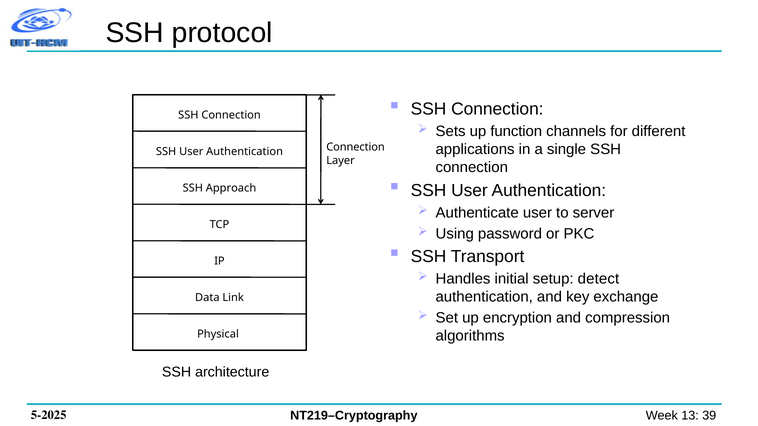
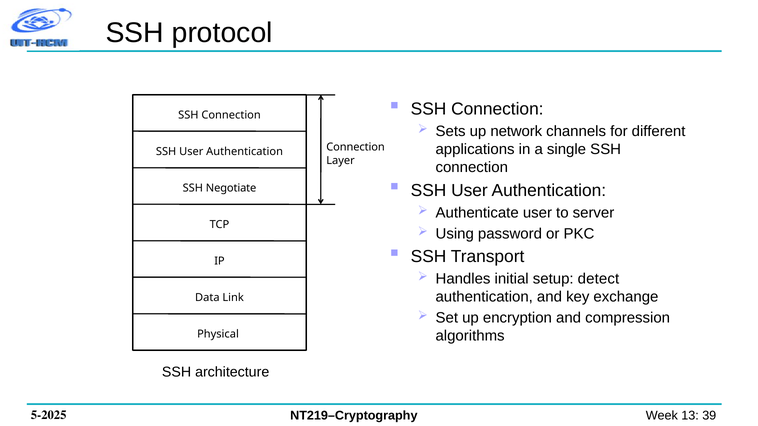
function: function -> network
Approach: Approach -> Negotiate
